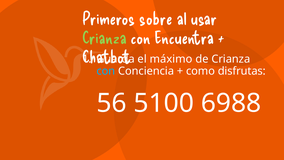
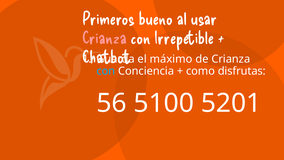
sobre: sobre -> bueno
Crianza at (104, 38) colour: light green -> pink
Encuentra: Encuentra -> Irrepetible
6988: 6988 -> 5201
